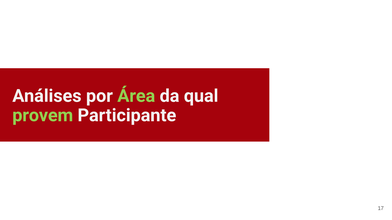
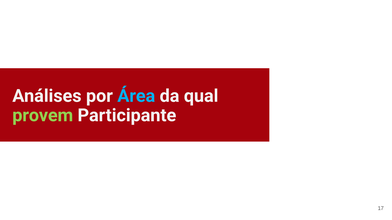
Área colour: light green -> light blue
